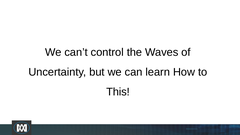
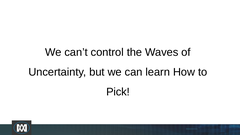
This: This -> Pick
